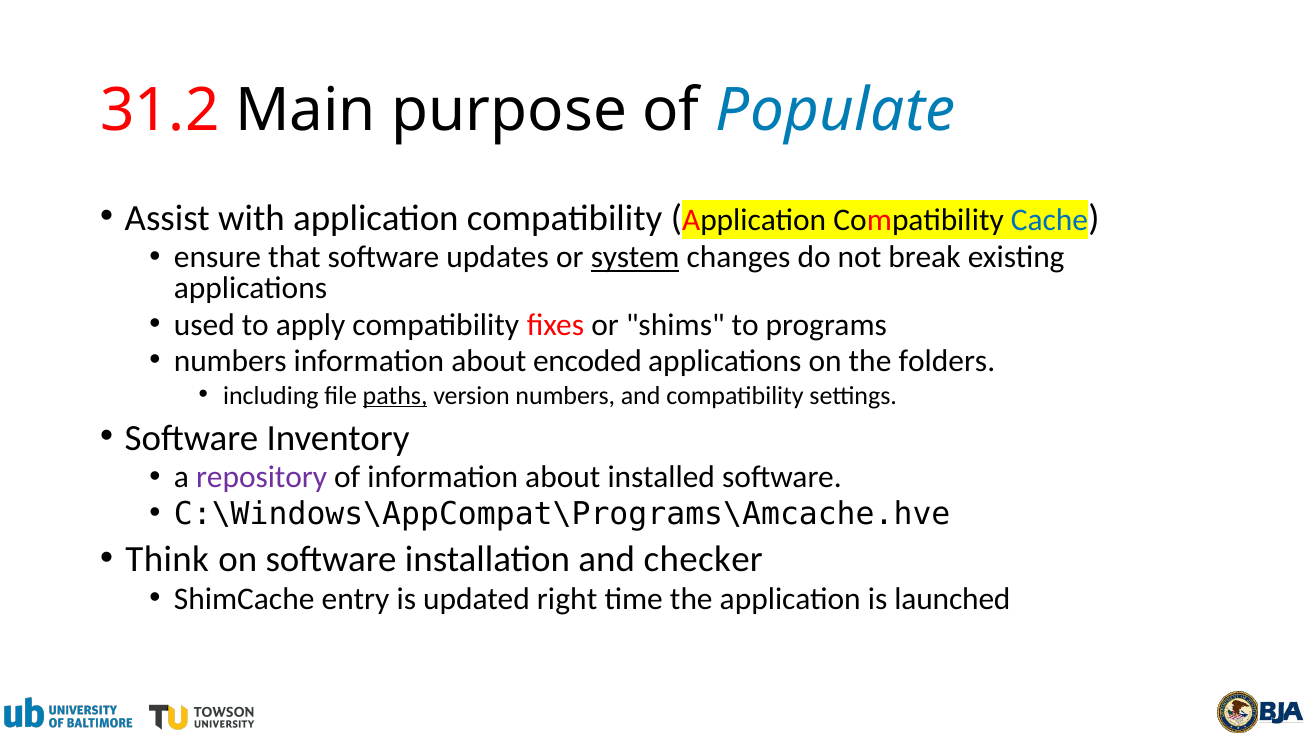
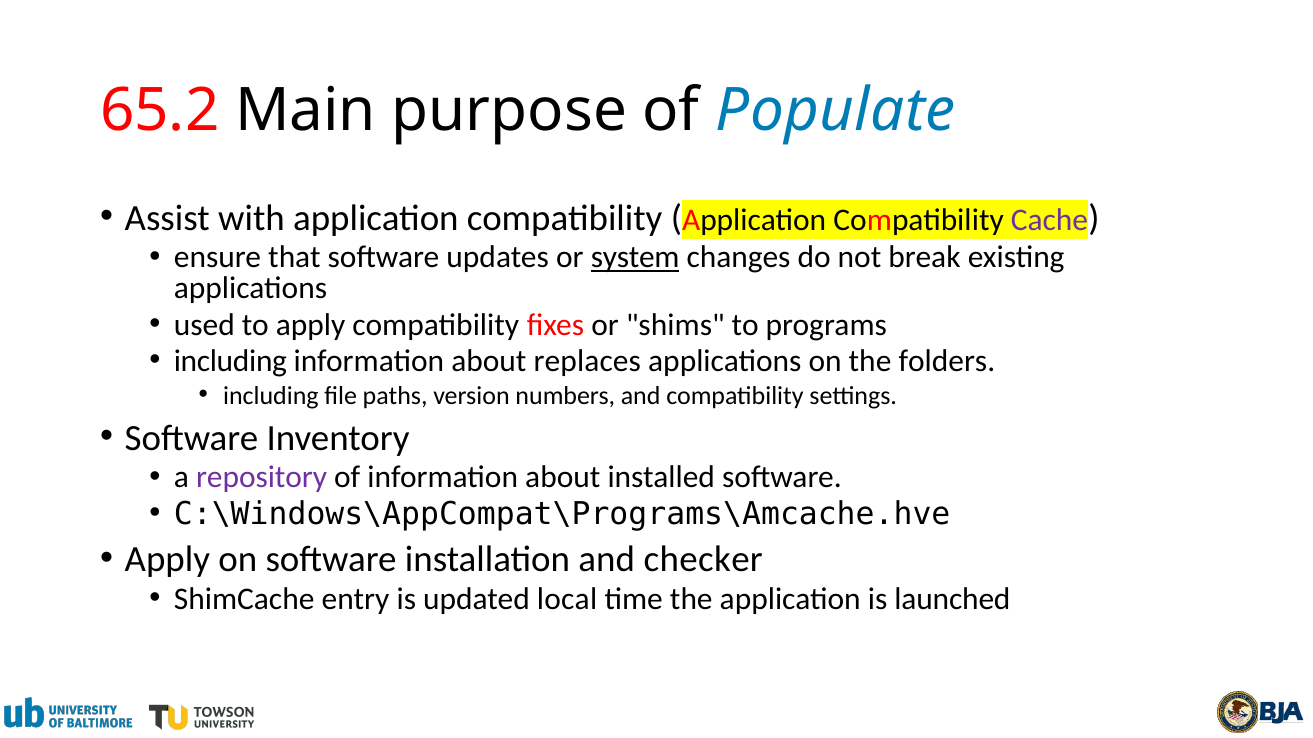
31.2: 31.2 -> 65.2
Cache colour: blue -> purple
numbers at (230, 362): numbers -> including
encoded: encoded -> replaces
paths underline: present -> none
Think at (167, 560): Think -> Apply
right: right -> local
